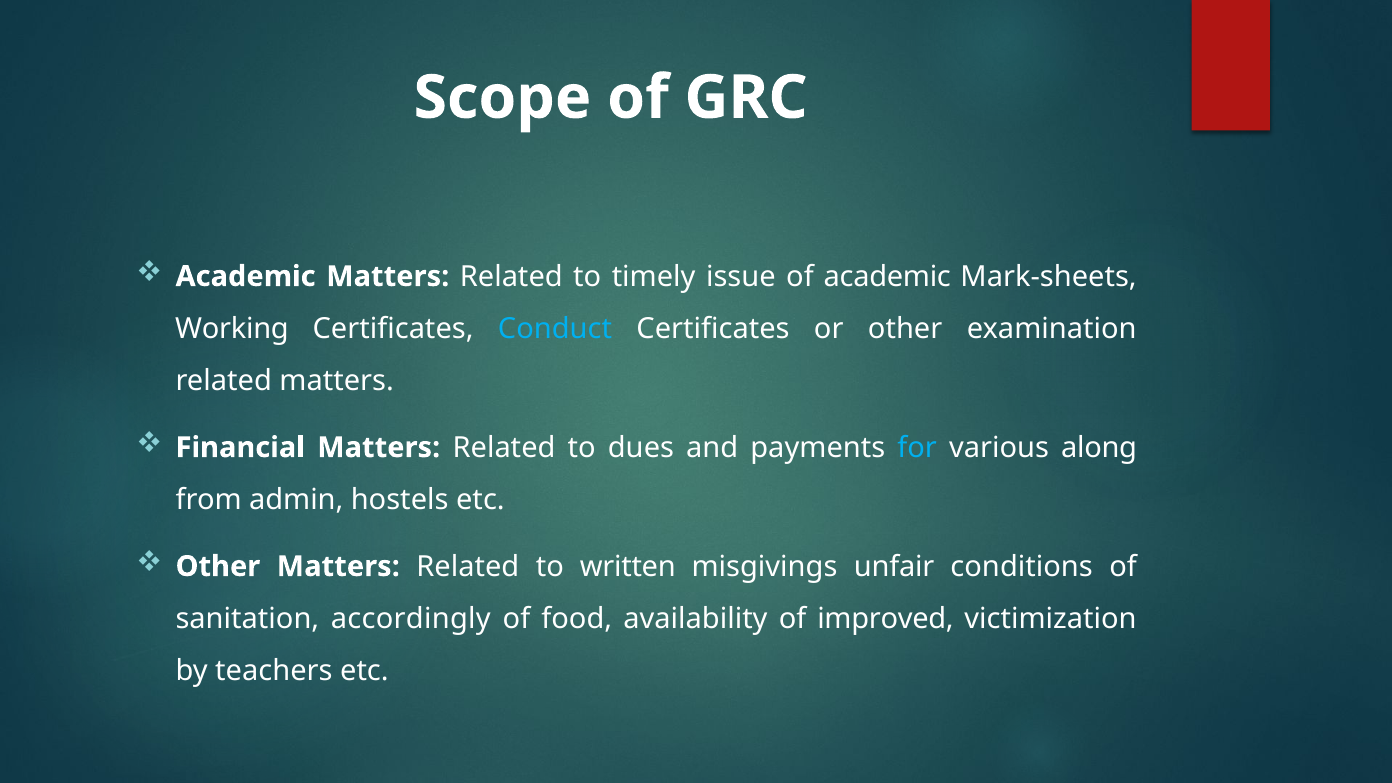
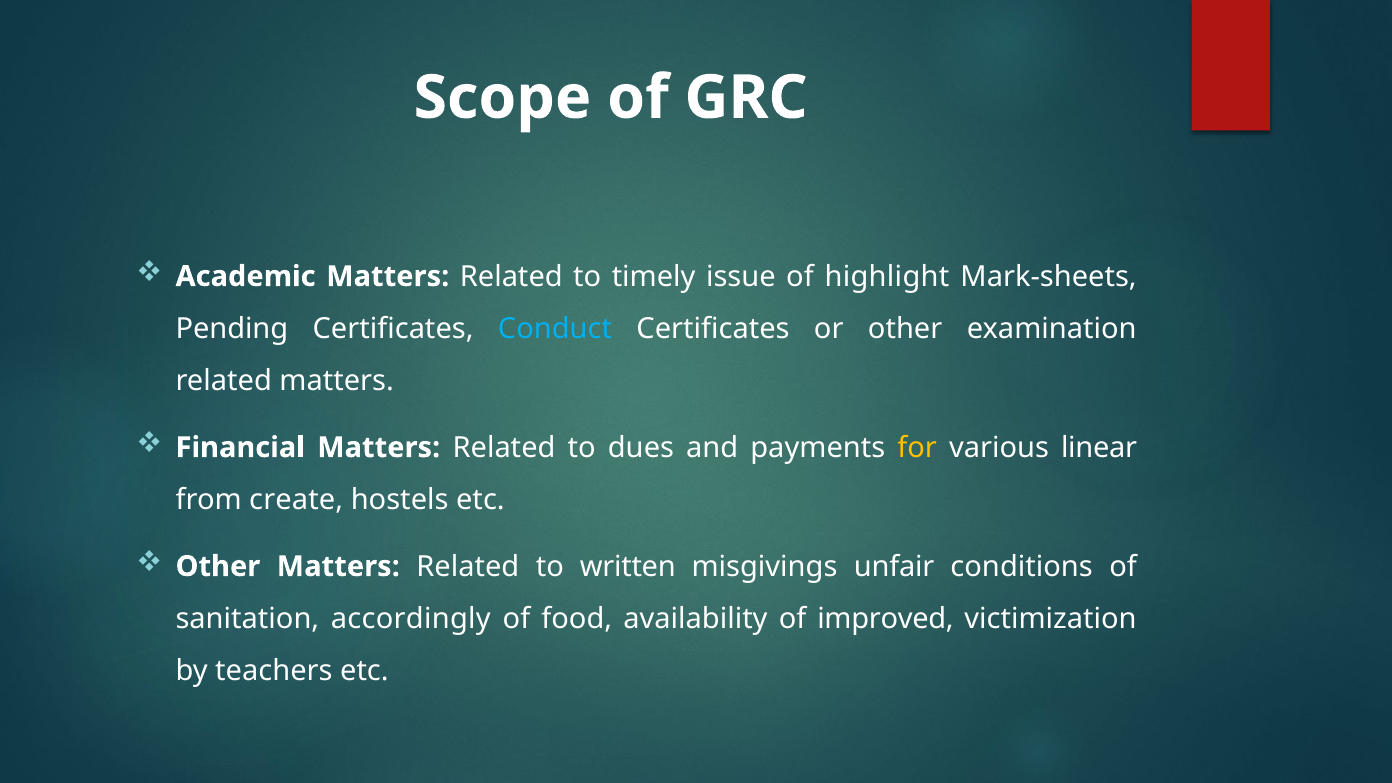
of academic: academic -> highlight
Working: Working -> Pending
for colour: light blue -> yellow
along: along -> linear
admin: admin -> create
